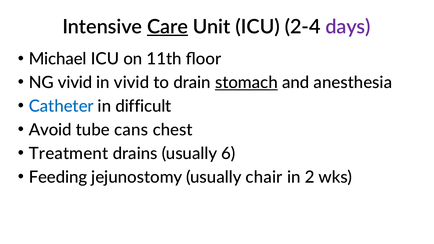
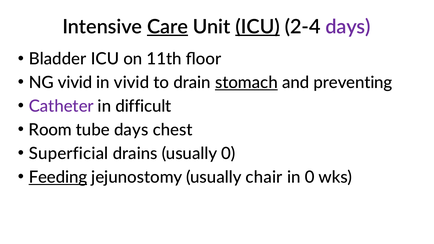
ICU at (258, 27) underline: none -> present
Michael: Michael -> Bladder
anesthesia: anesthesia -> preventing
Catheter colour: blue -> purple
Avoid: Avoid -> Room
tube cans: cans -> days
Treatment: Treatment -> Superficial
usually 6: 6 -> 0
Feeding underline: none -> present
in 2: 2 -> 0
